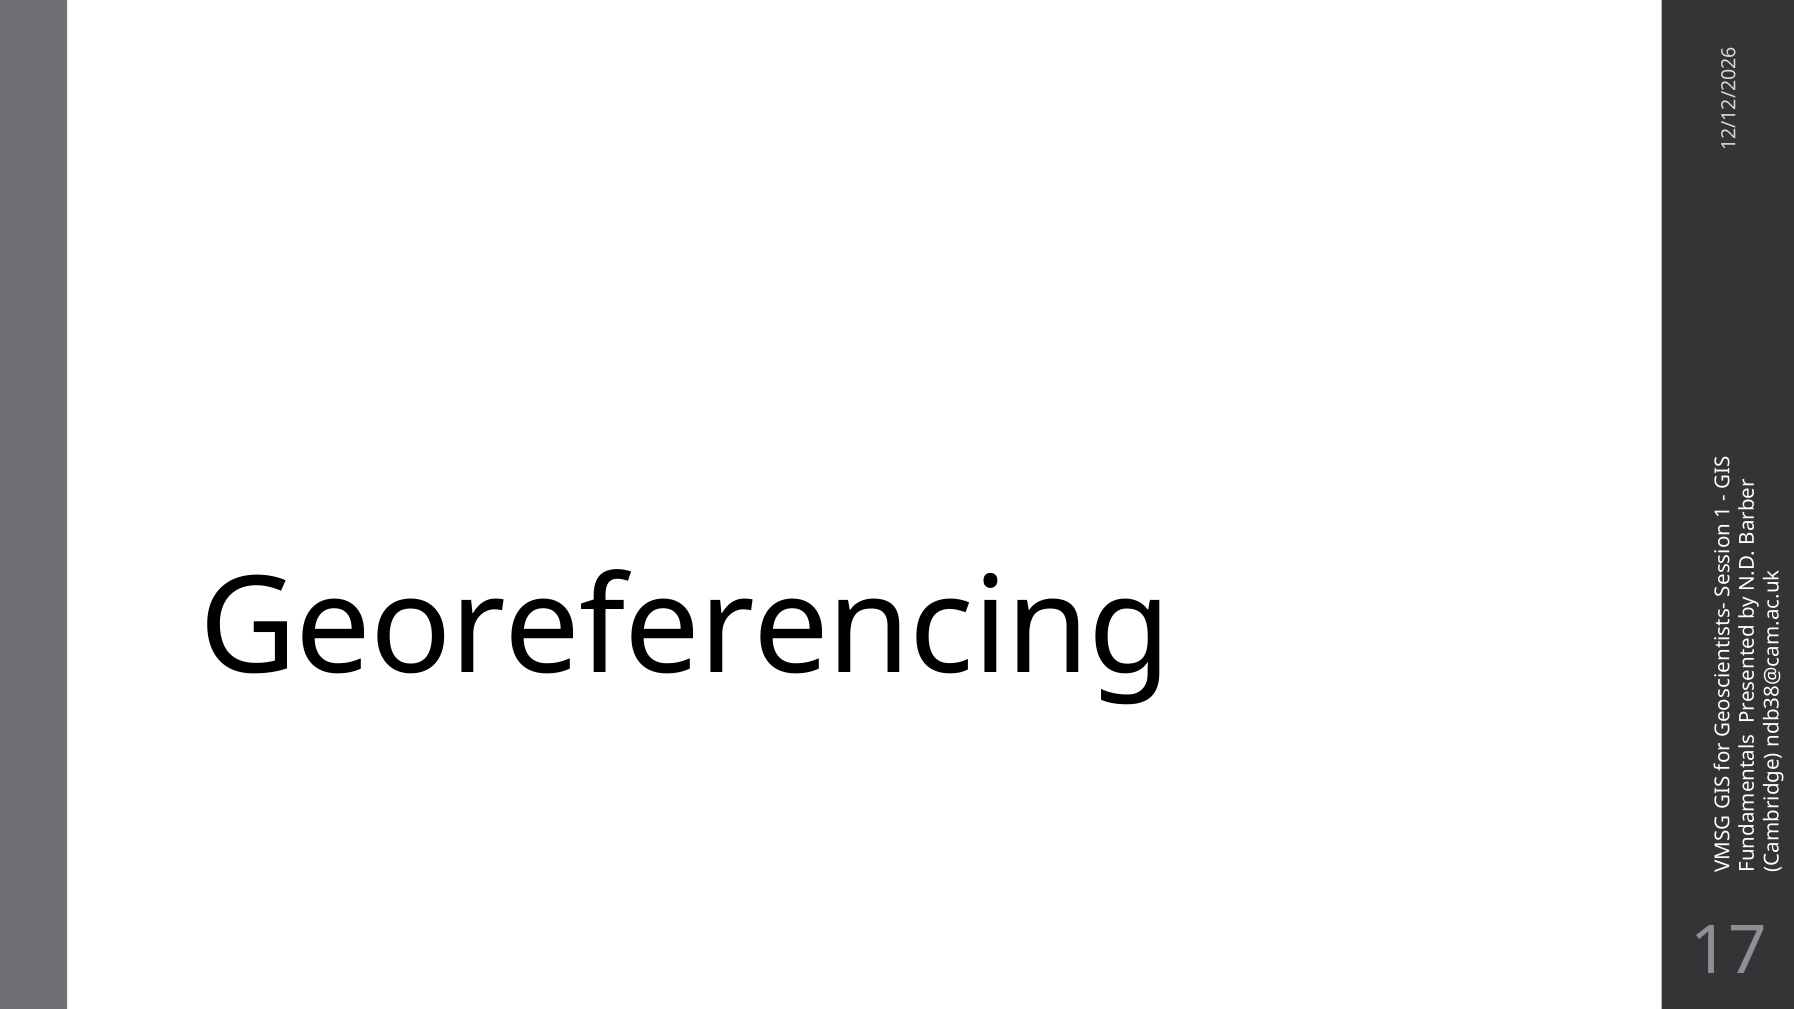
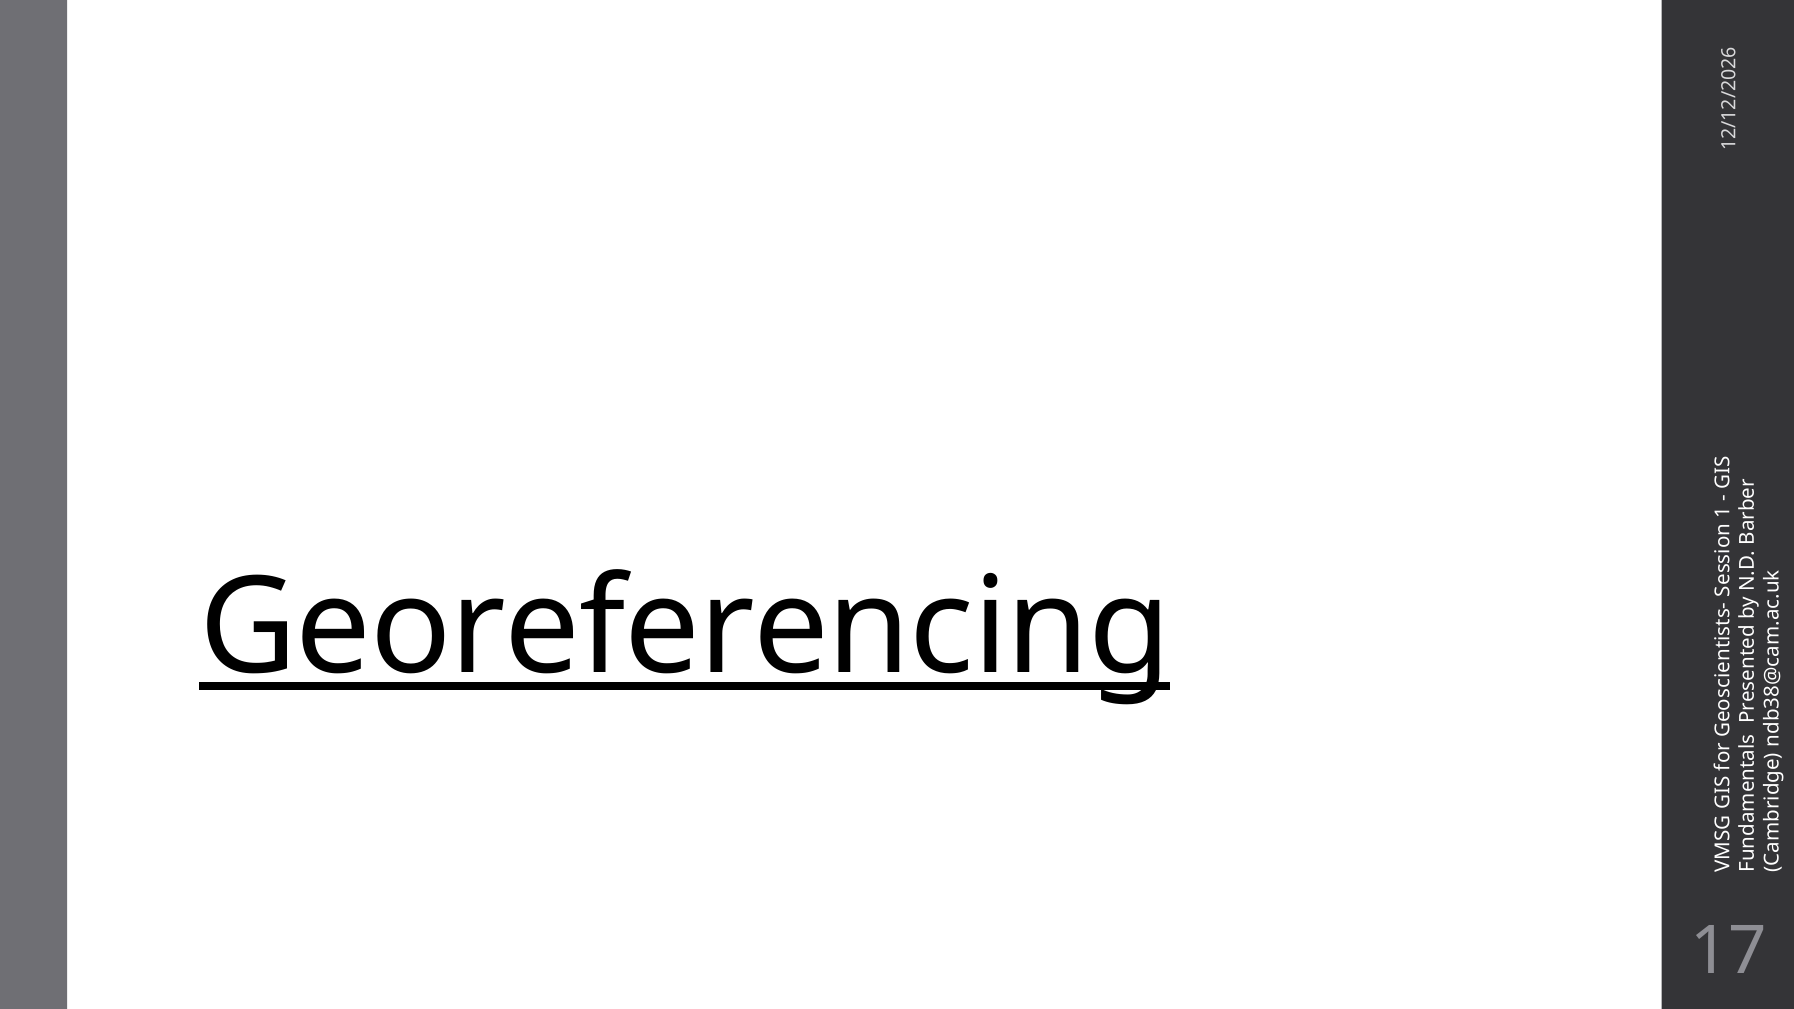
Georeferencing underline: none -> present
